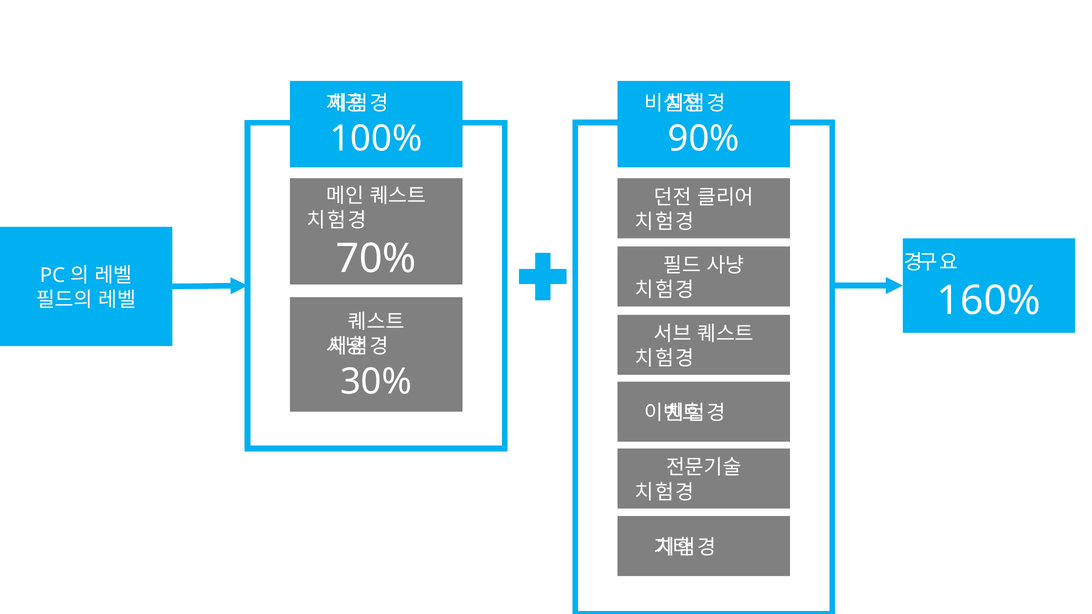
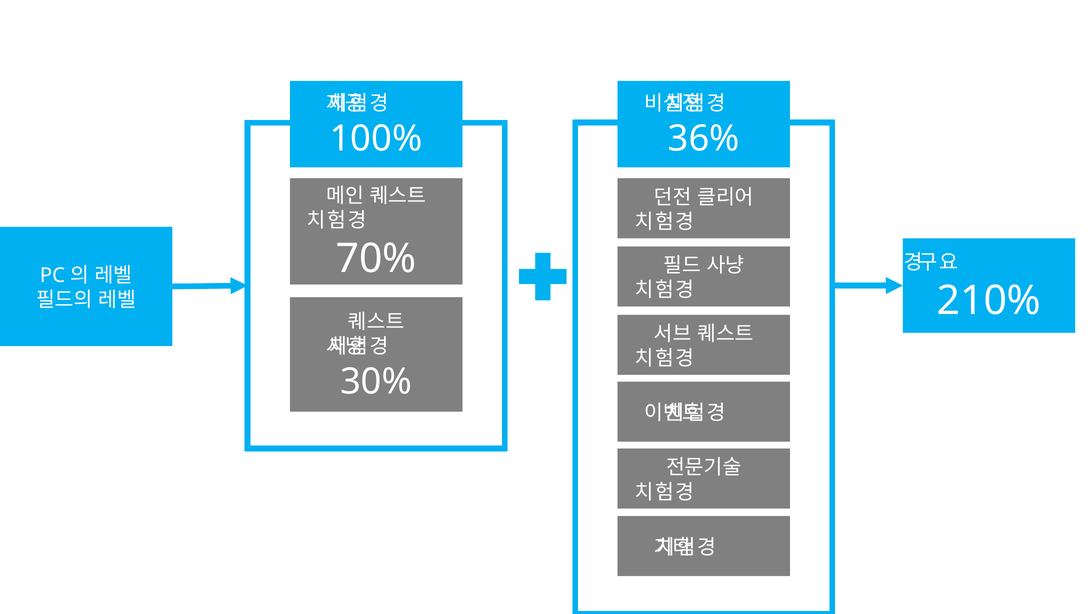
90%: 90% -> 36%
160%: 160% -> 210%
